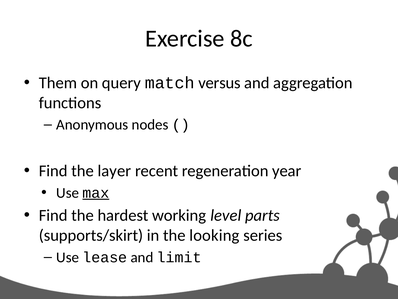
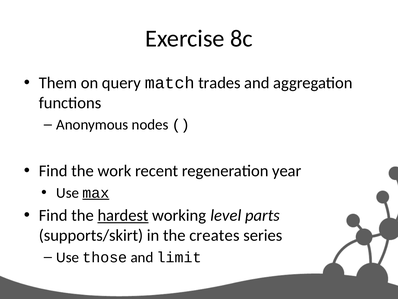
versus: versus -> trades
layer: layer -> work
hardest underline: none -> present
looking: looking -> creates
lease: lease -> those
